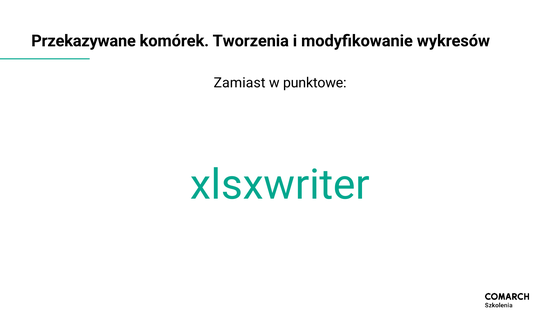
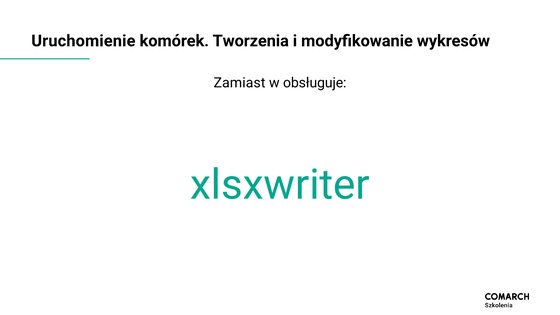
Przekazywane: Przekazywane -> Uruchomienie
punktowe: punktowe -> obsługuje
